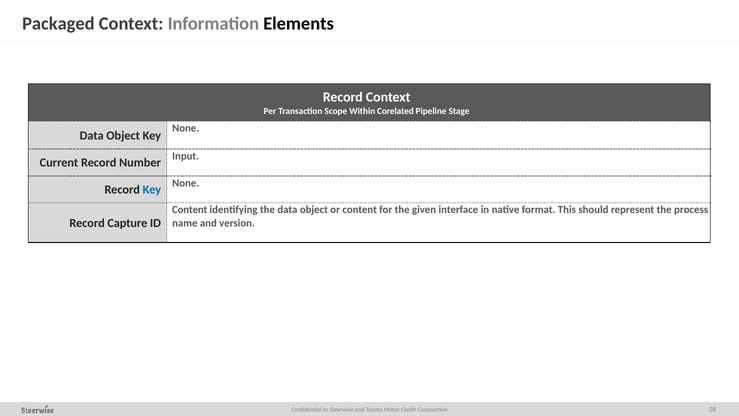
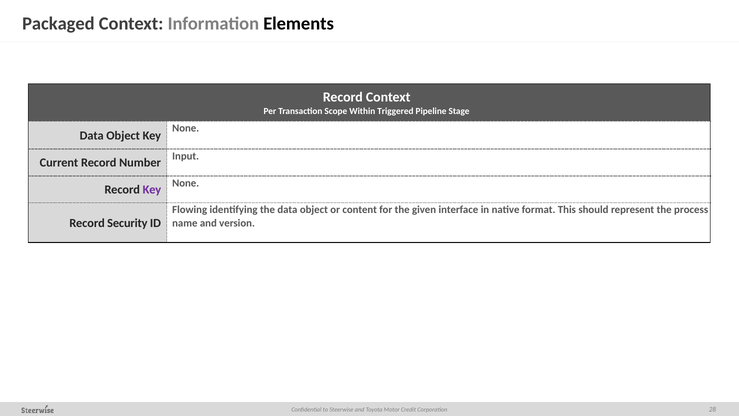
Corelated: Corelated -> Triggered
Key at (152, 190) colour: blue -> purple
Content at (190, 210): Content -> Flowing
Capture: Capture -> Security
